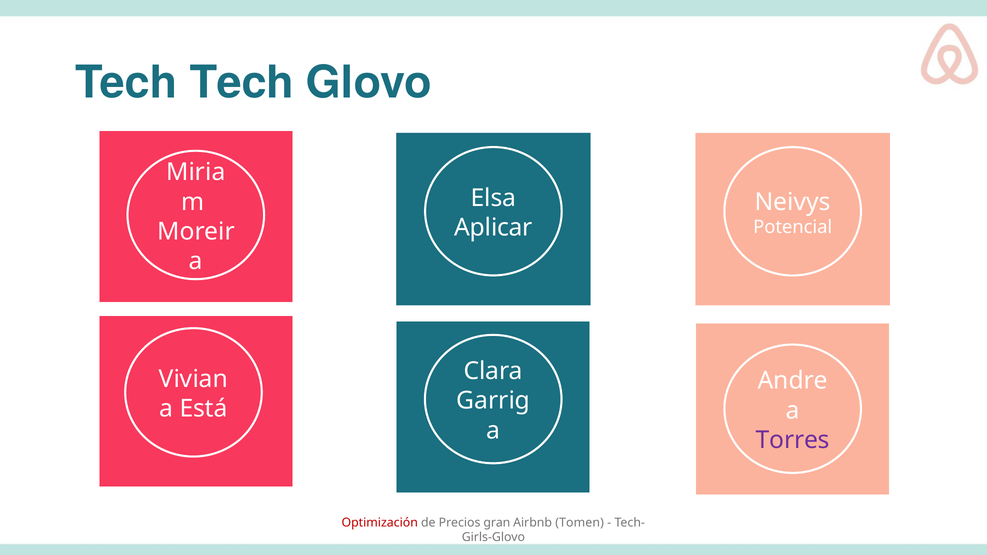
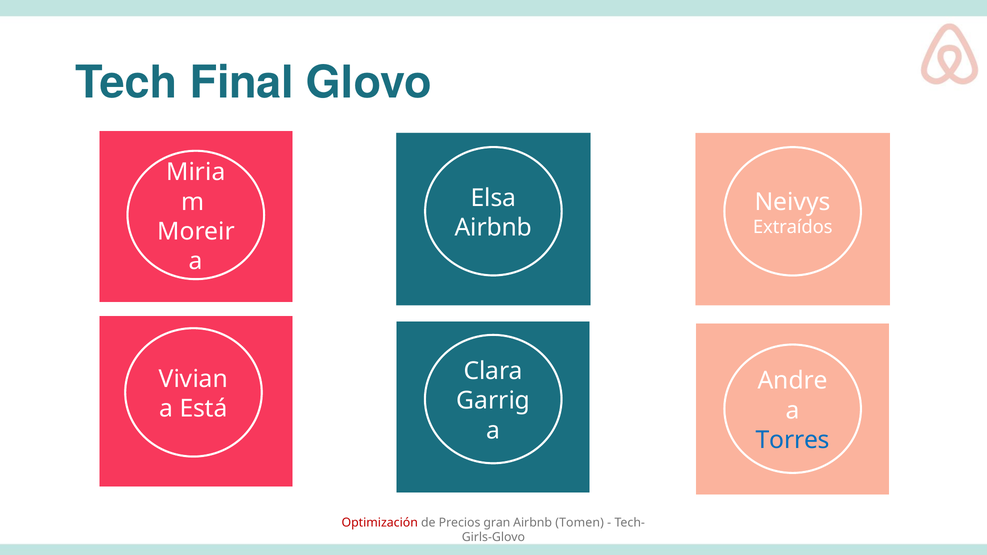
Tech Tech: Tech -> Final
Aplicar at (493, 228): Aplicar -> Airbnb
Potencial: Potencial -> Extraídos
Torres colour: purple -> blue
